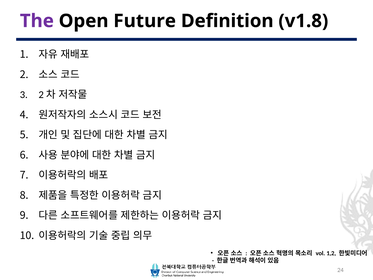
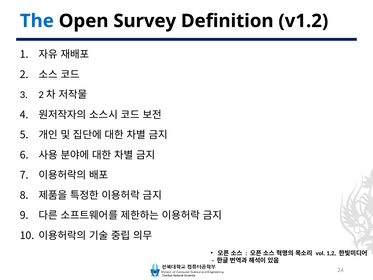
The colour: purple -> blue
Future: Future -> Survey
v1.8: v1.8 -> v1.2
